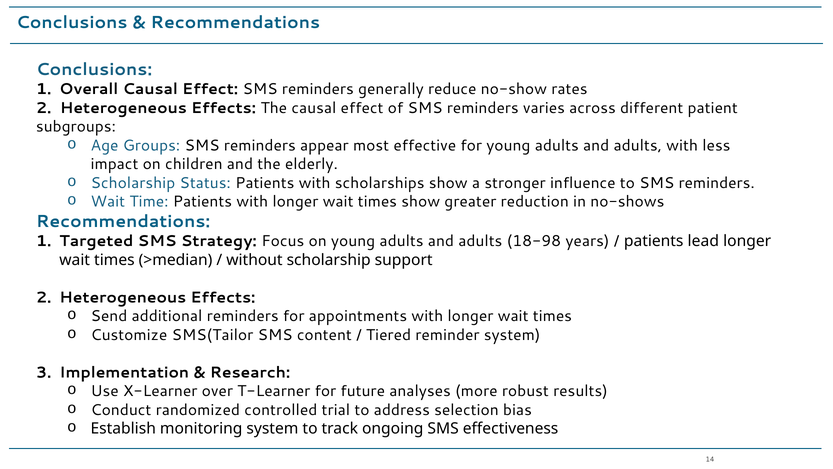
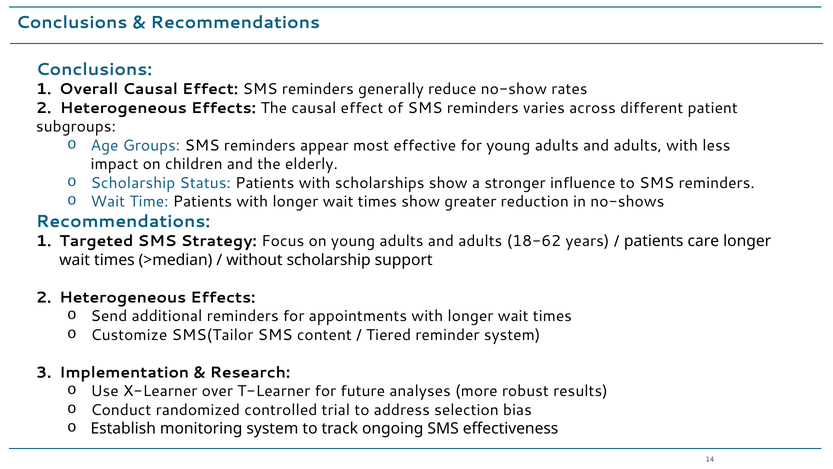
18-98: 18-98 -> 18-62
lead: lead -> care
